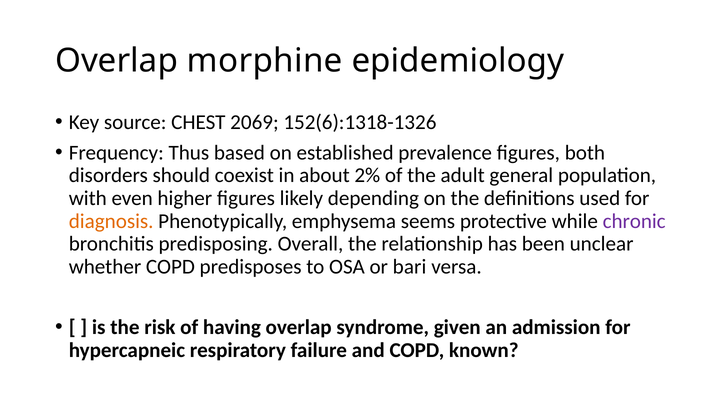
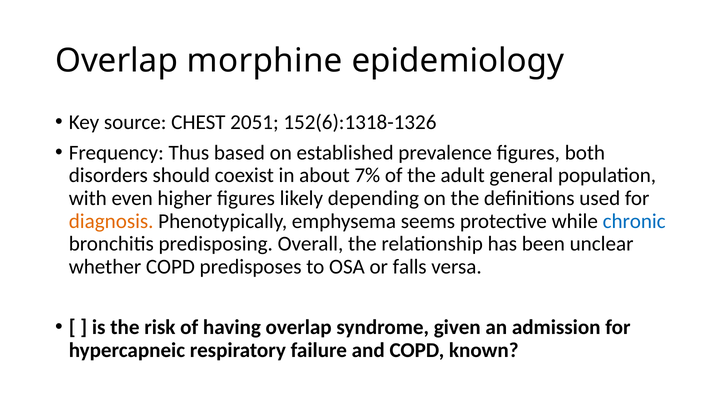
2069: 2069 -> 2051
2%: 2% -> 7%
chronic colour: purple -> blue
bari: bari -> falls
